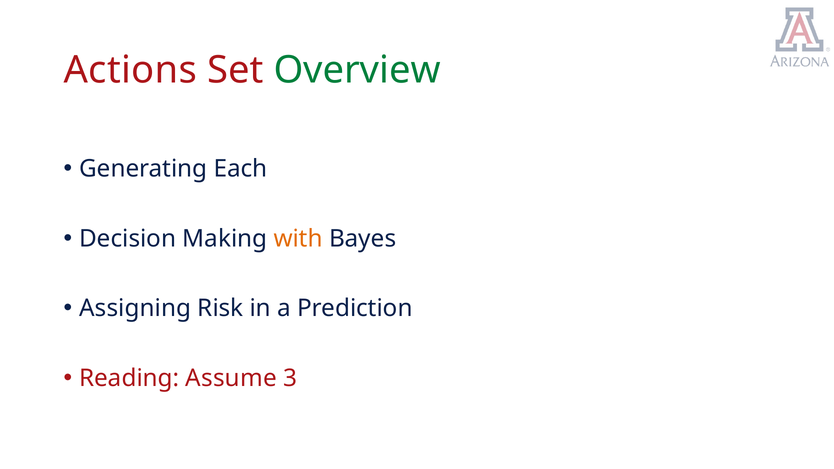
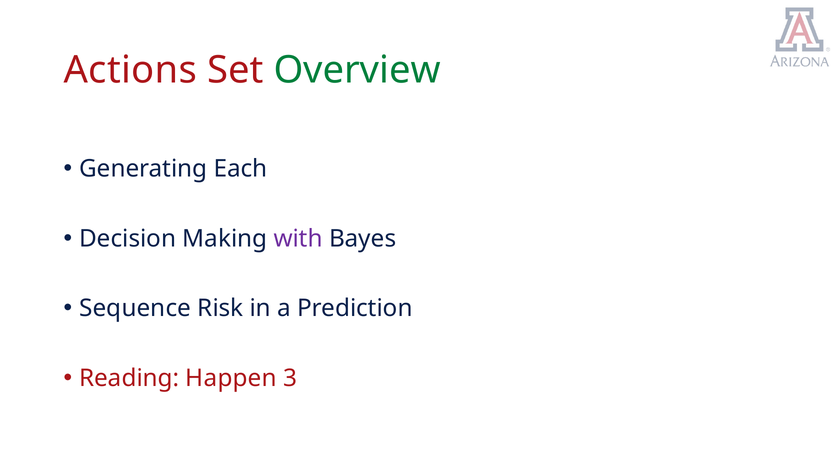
with colour: orange -> purple
Assigning: Assigning -> Sequence
Assume: Assume -> Happen
